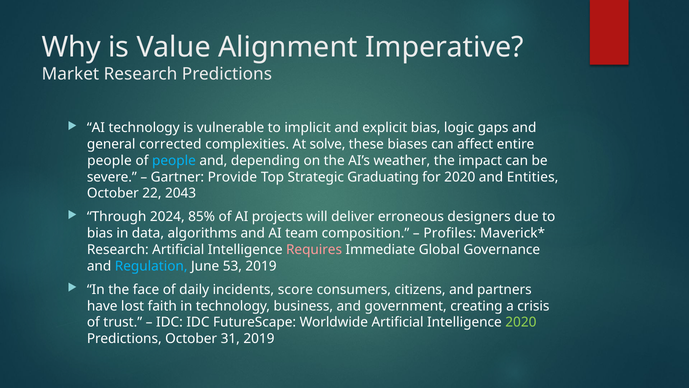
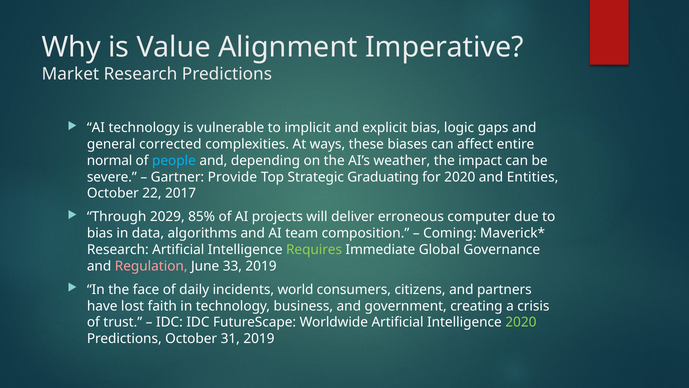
solve: solve -> ways
people at (109, 160): people -> normal
2043: 2043 -> 2017
2024: 2024 -> 2029
designers: designers -> computer
Profiles: Profiles -> Coming
Requires colour: pink -> light green
Regulation colour: light blue -> pink
53: 53 -> 33
score: score -> world
